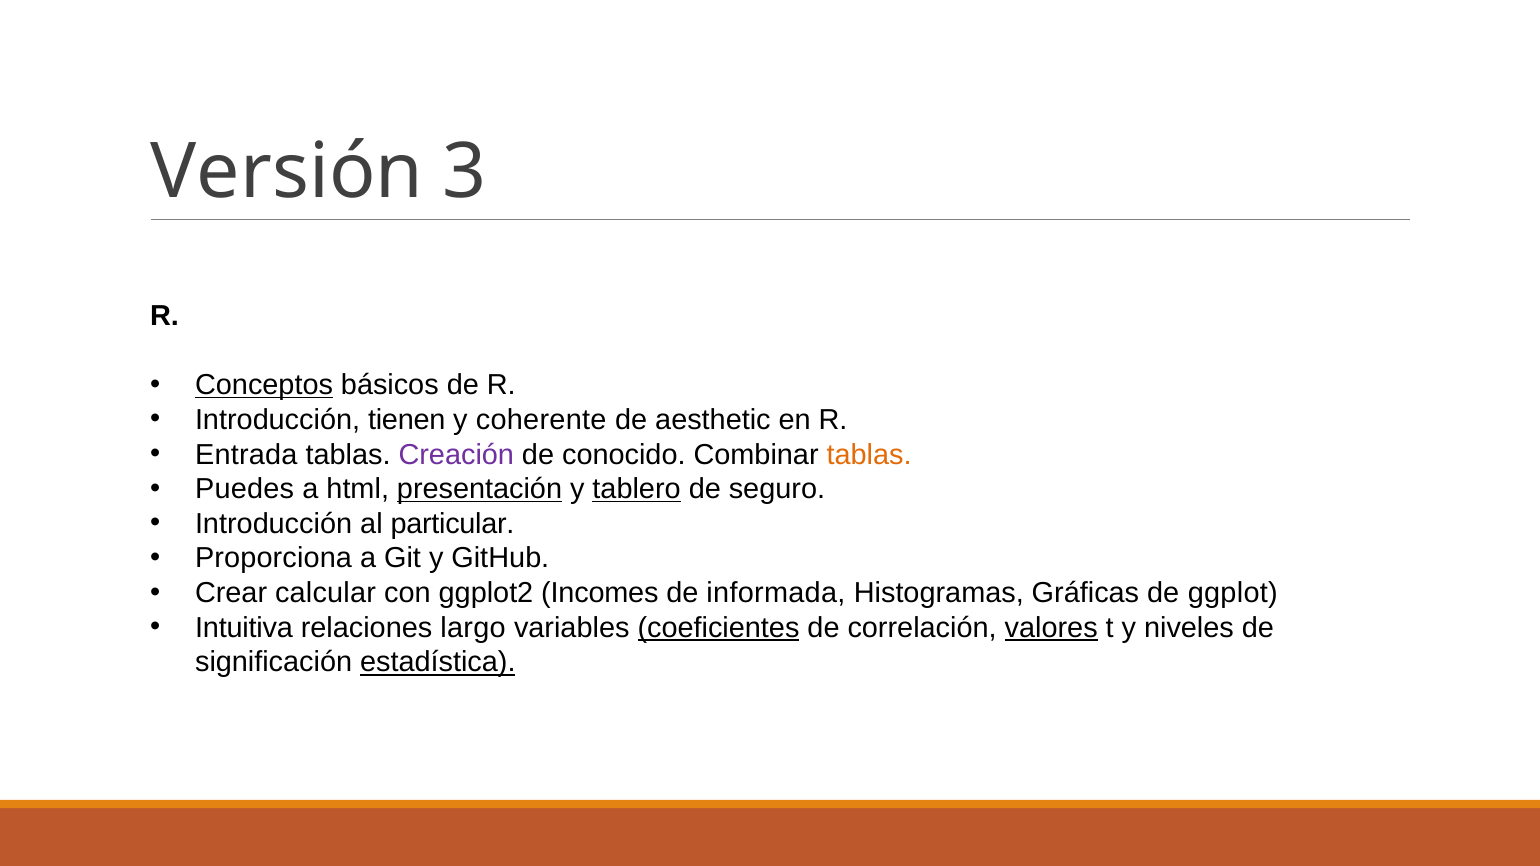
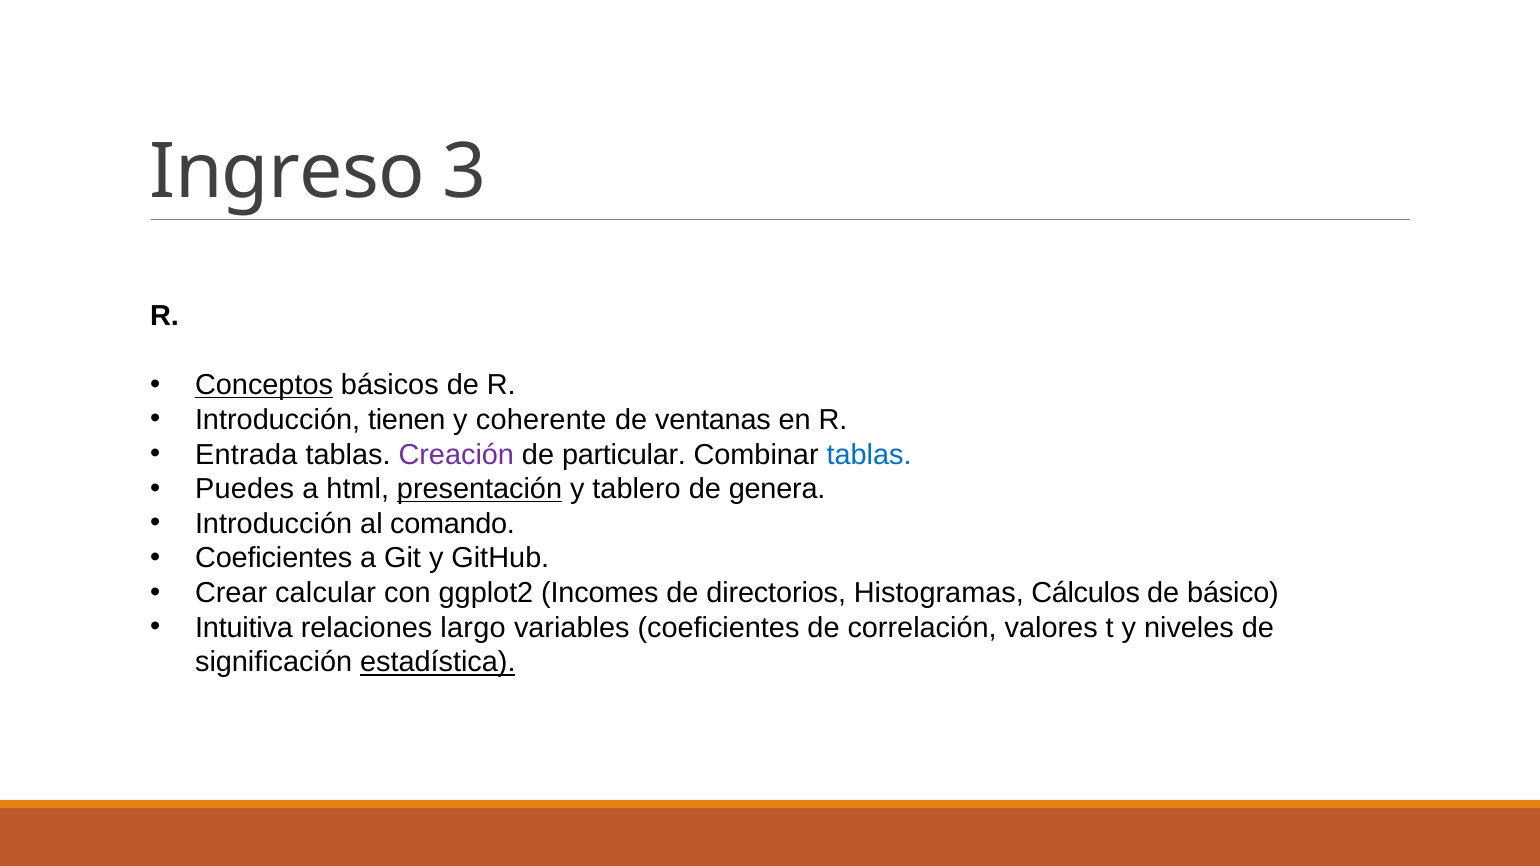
Versión: Versión -> Ingreso
aesthetic: aesthetic -> ventanas
conocido: conocido -> particular
tablas at (869, 455) colour: orange -> blue
tablero underline: present -> none
seguro: seguro -> genera
particular: particular -> comando
Proporciona at (274, 559): Proporciona -> Coeficientes
informada: informada -> directorios
Gráficas: Gráficas -> Cálculos
ggplot: ggplot -> básico
coeficientes at (718, 628) underline: present -> none
valores underline: present -> none
